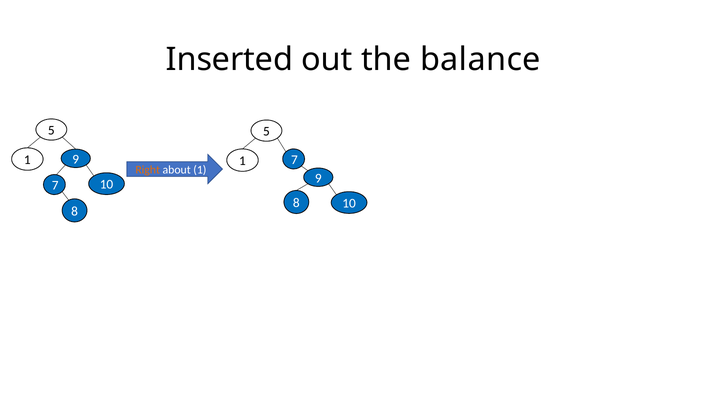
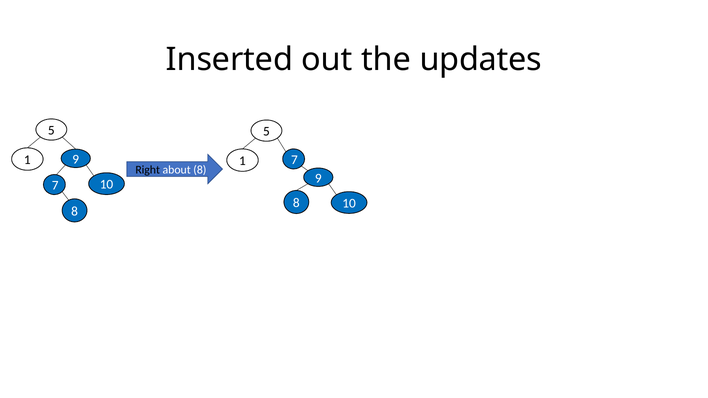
balance: balance -> updates
Right colour: orange -> black
about 1: 1 -> 8
